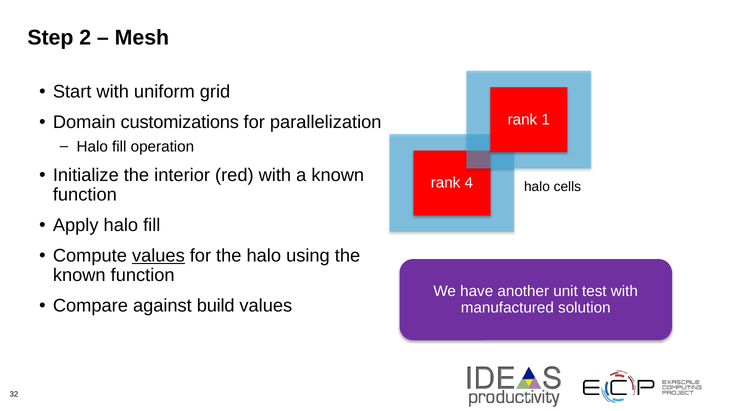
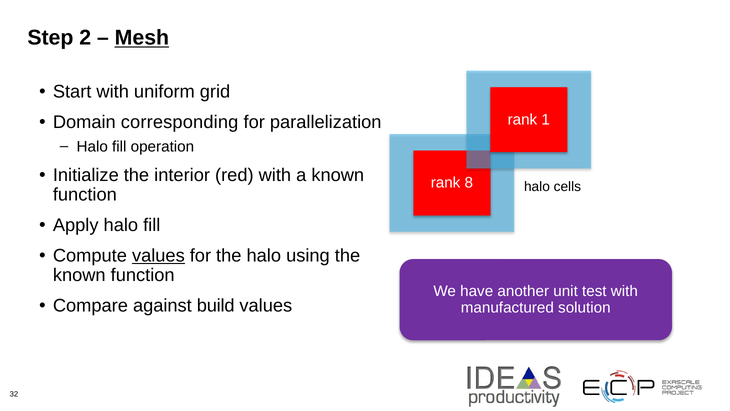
Mesh underline: none -> present
customizations: customizations -> corresponding
4: 4 -> 8
